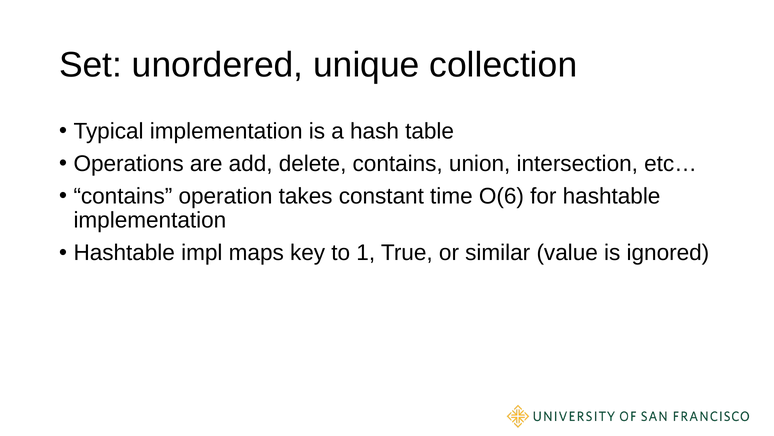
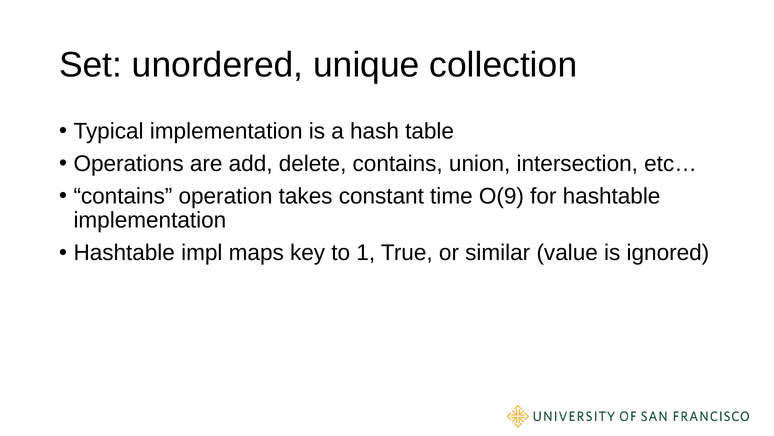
O(6: O(6 -> O(9
